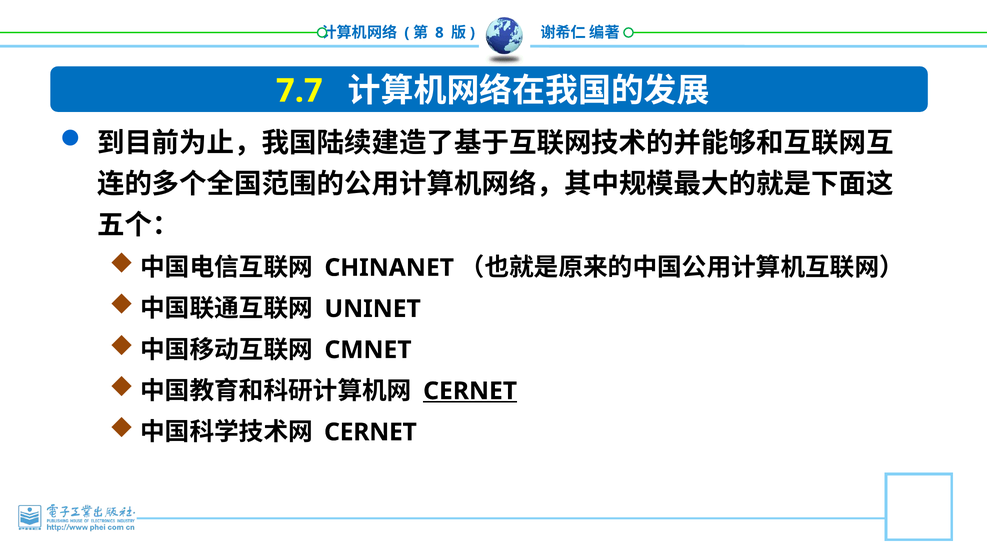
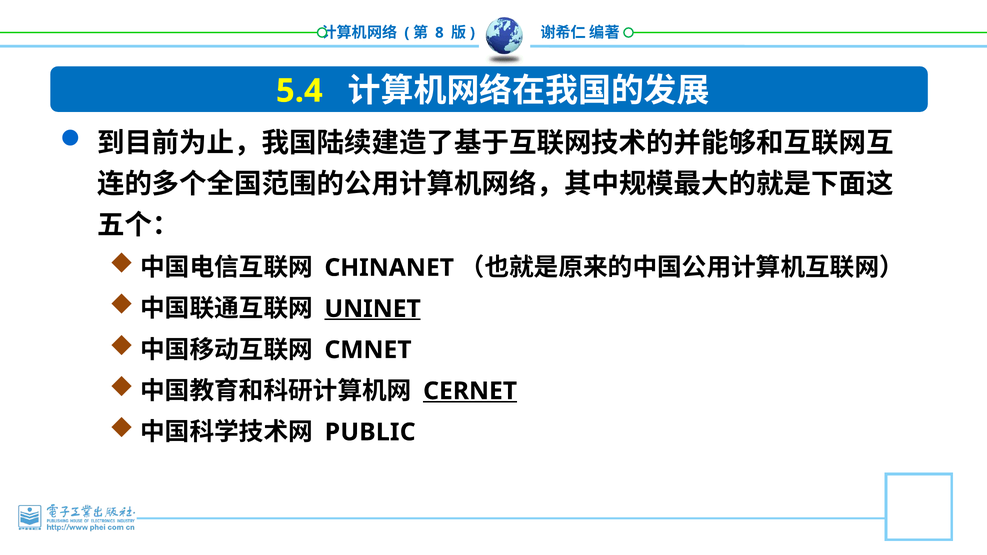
7.7: 7.7 -> 5.4
UNINET underline: none -> present
CERNET at (370, 432): CERNET -> PUBLIC
